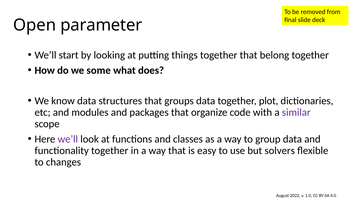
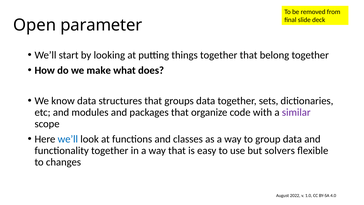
some: some -> make
plot: plot -> sets
we’ll at (68, 139) colour: purple -> blue
